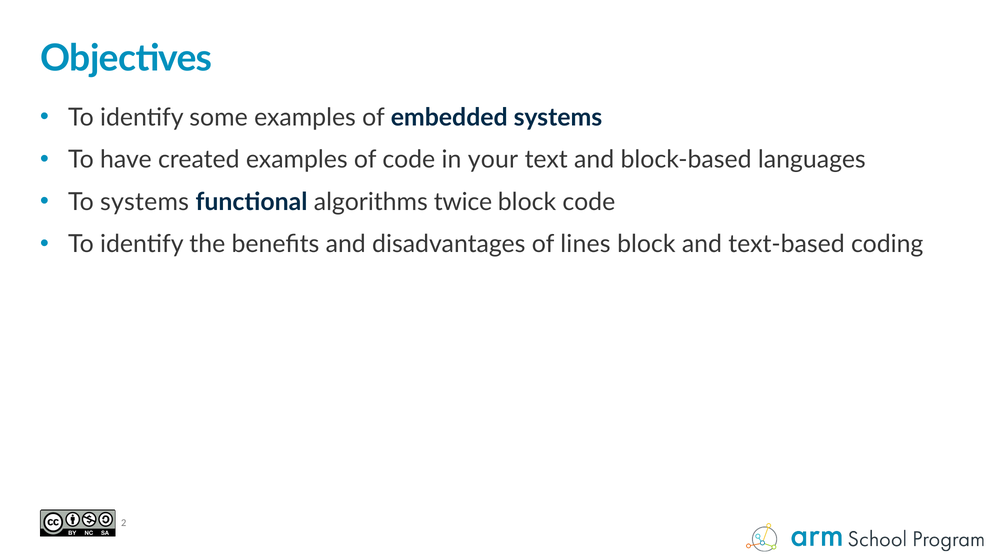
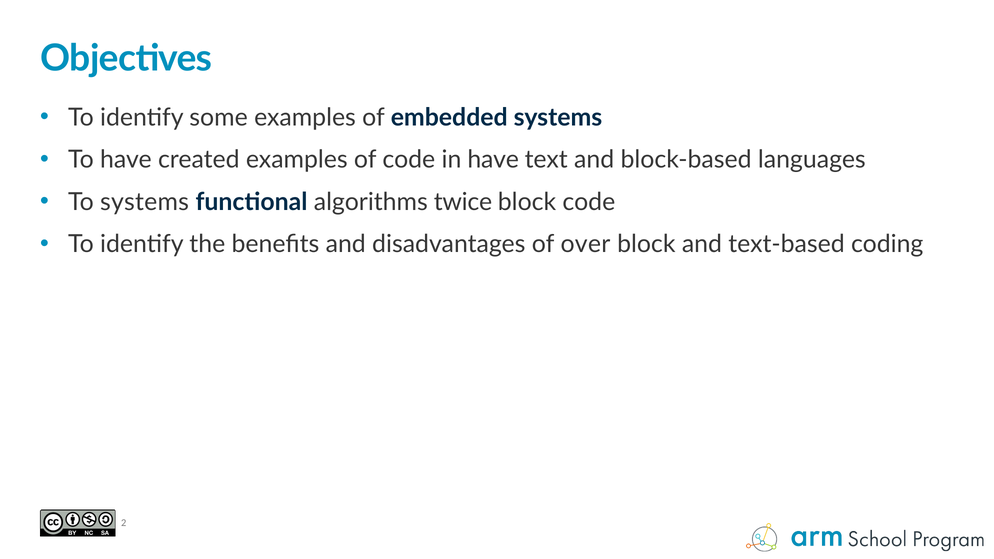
in your: your -> have
lines: lines -> over
